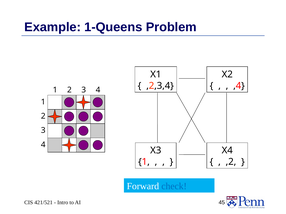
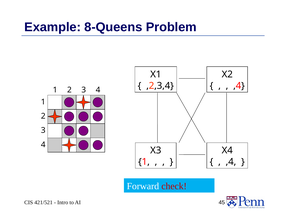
1-Queens: 1-Queens -> 8-Queens
,2 at (231, 162): ,2 -> ,4
check colour: blue -> red
